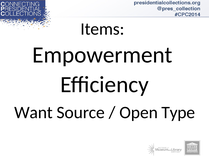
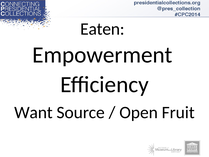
Items: Items -> Eaten
Type: Type -> Fruit
